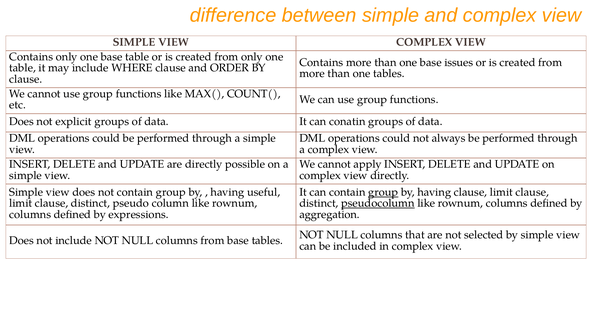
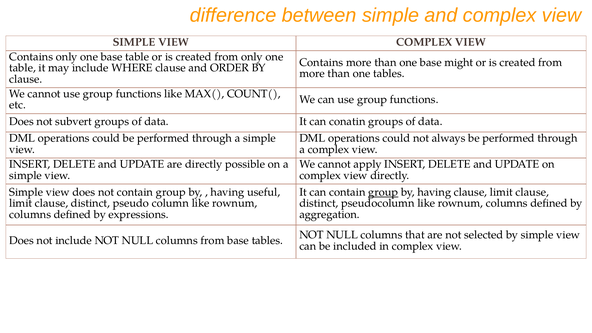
issues: issues -> might
explicit: explicit -> subvert
pseudocolumn underline: present -> none
